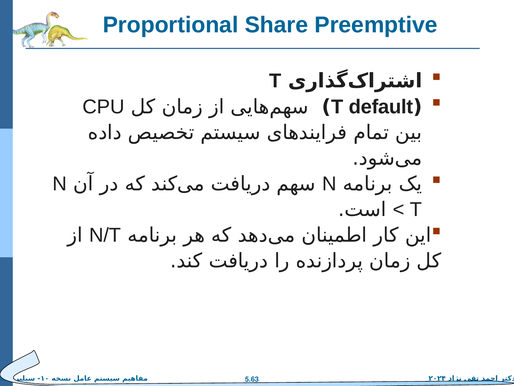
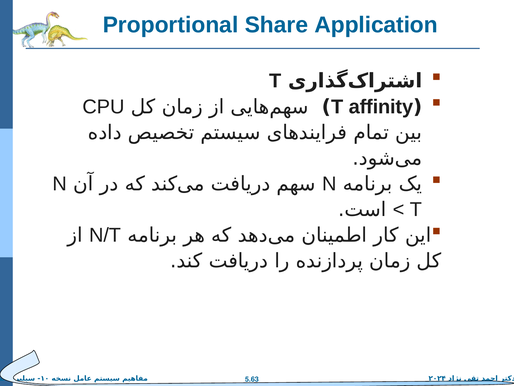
Preemptive: Preemptive -> Application
default: default -> affinity
